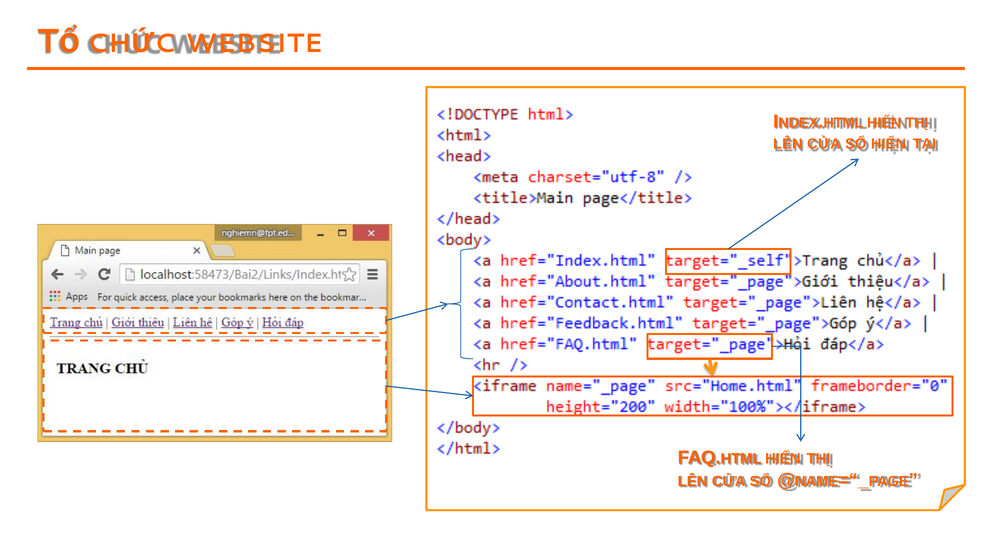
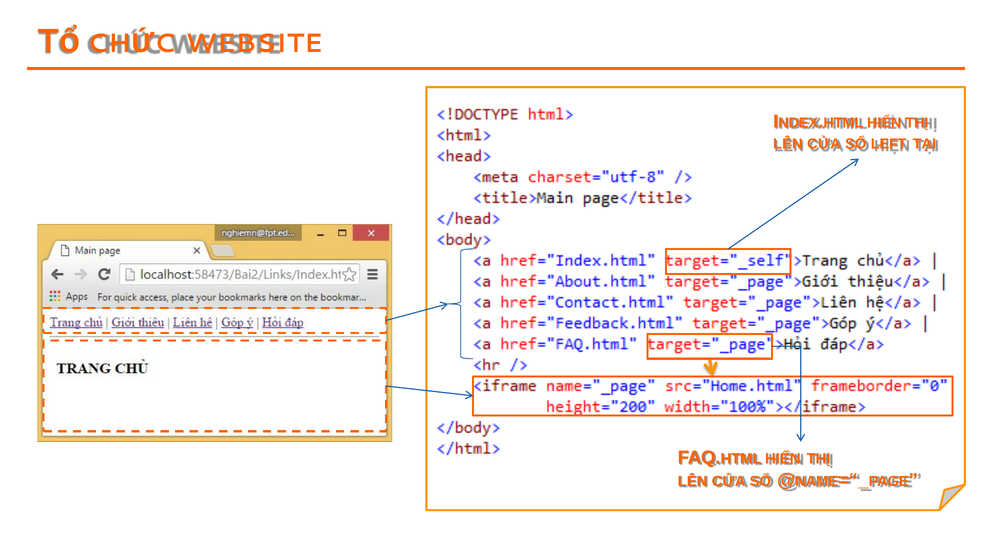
SỔ HIỂN: HIỂN -> LEFT
